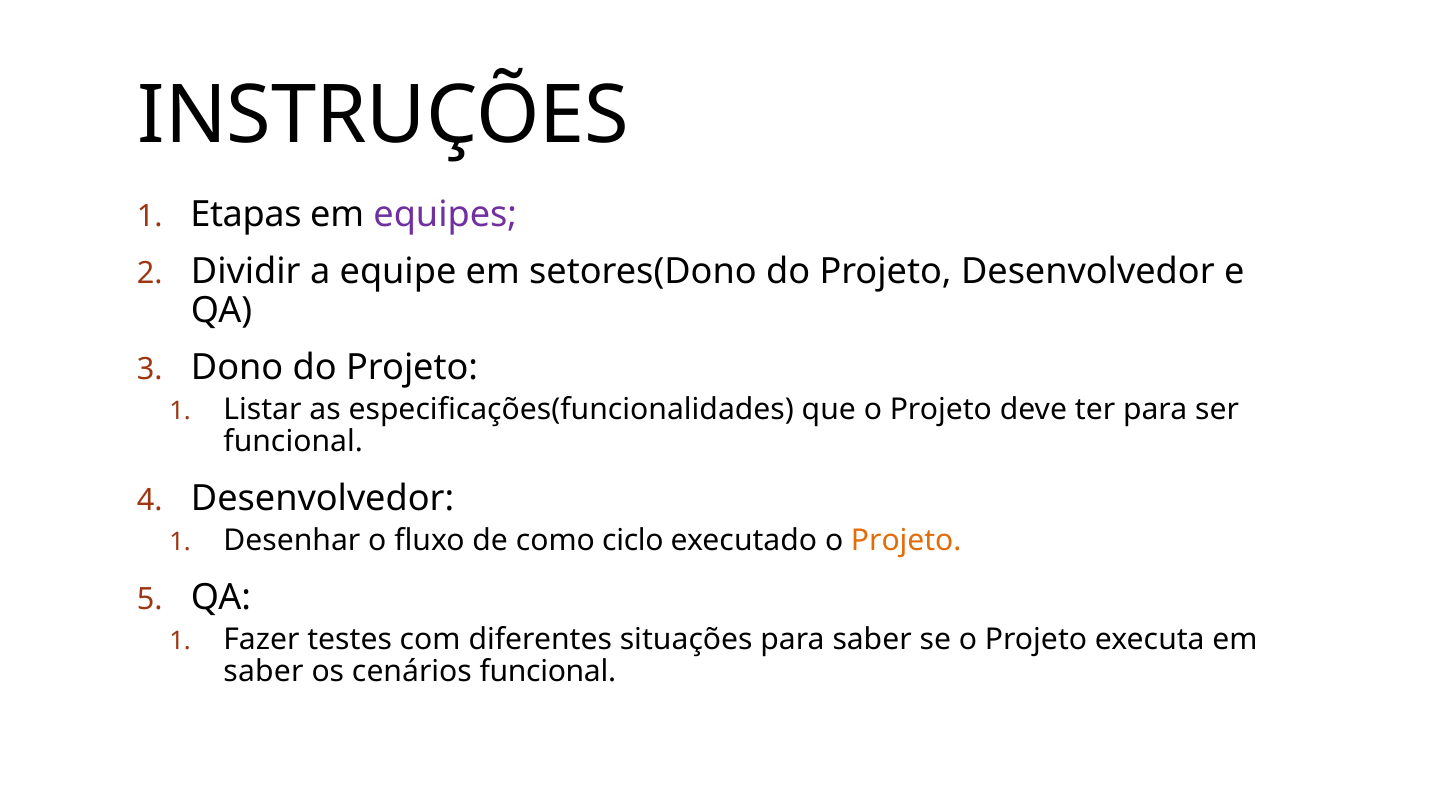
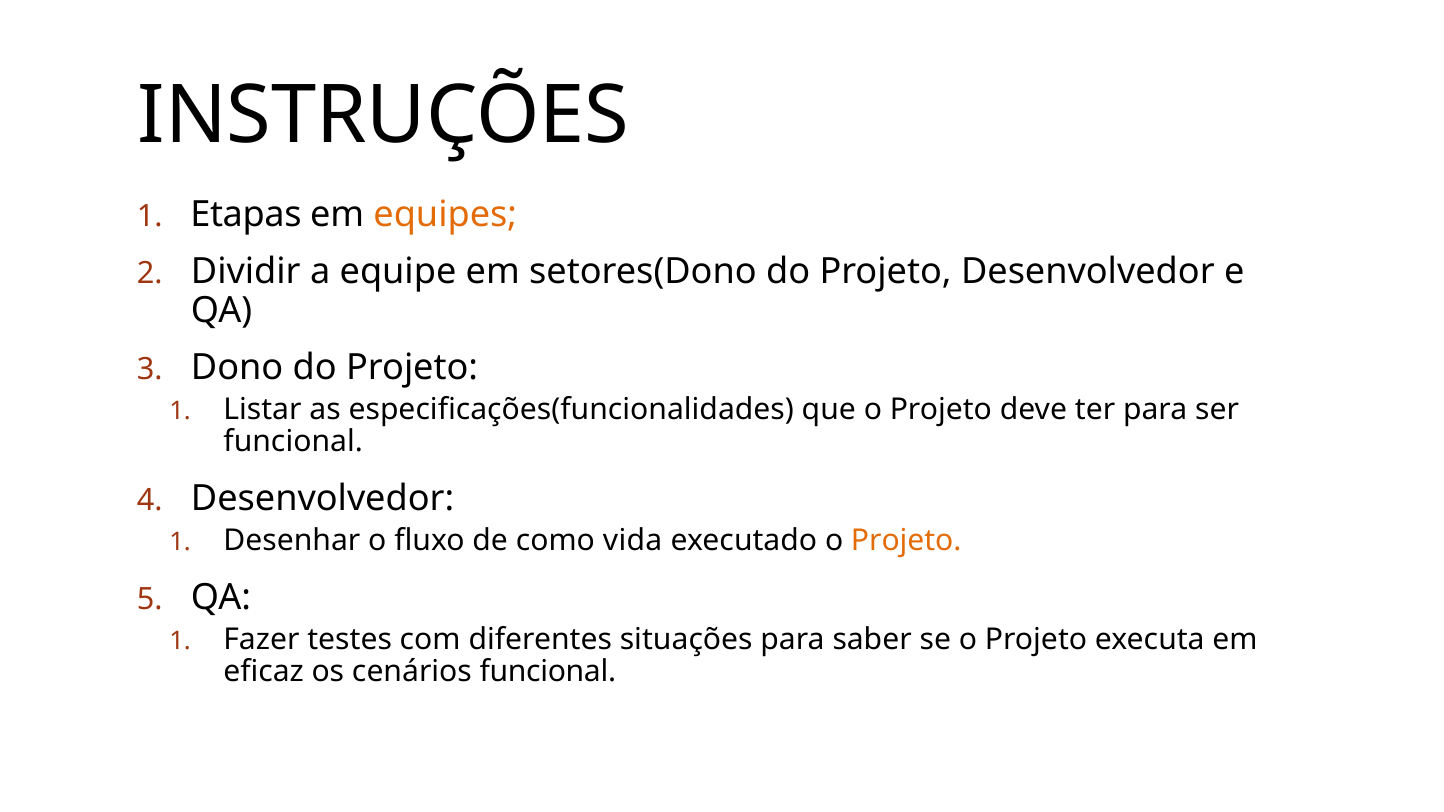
equipes colour: purple -> orange
ciclo: ciclo -> vida
saber at (263, 672): saber -> eficaz
